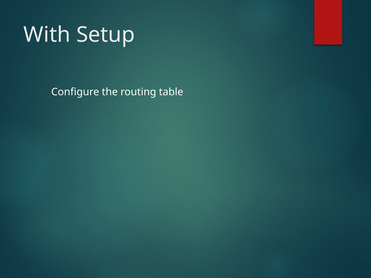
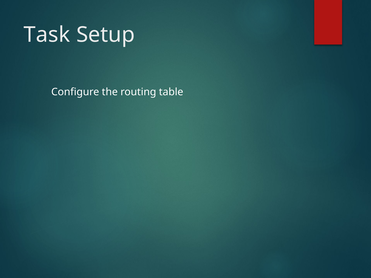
With: With -> Task
